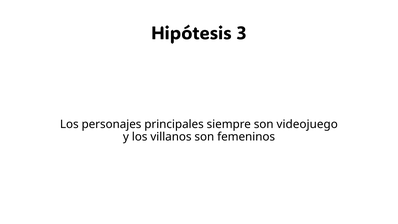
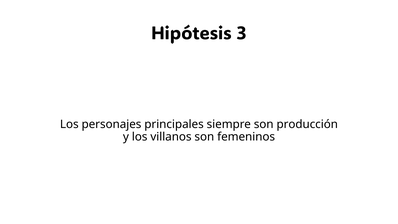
videojuego: videojuego -> producción
